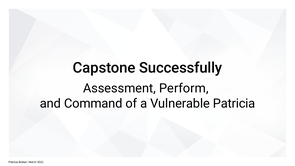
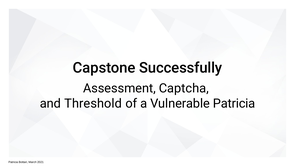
Perform: Perform -> Captcha
Command: Command -> Threshold
